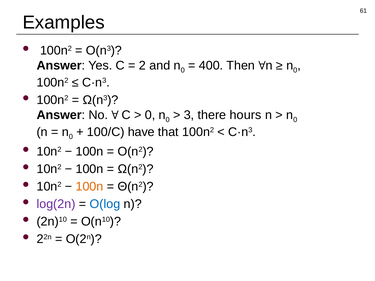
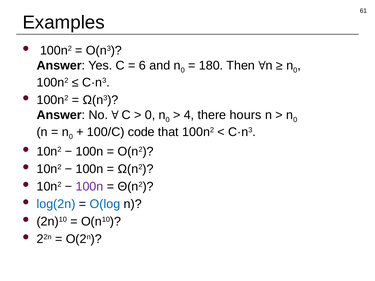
2: 2 -> 6
400: 400 -> 180
3: 3 -> 4
have: have -> code
100n at (89, 187) colour: orange -> purple
log(2n colour: purple -> blue
